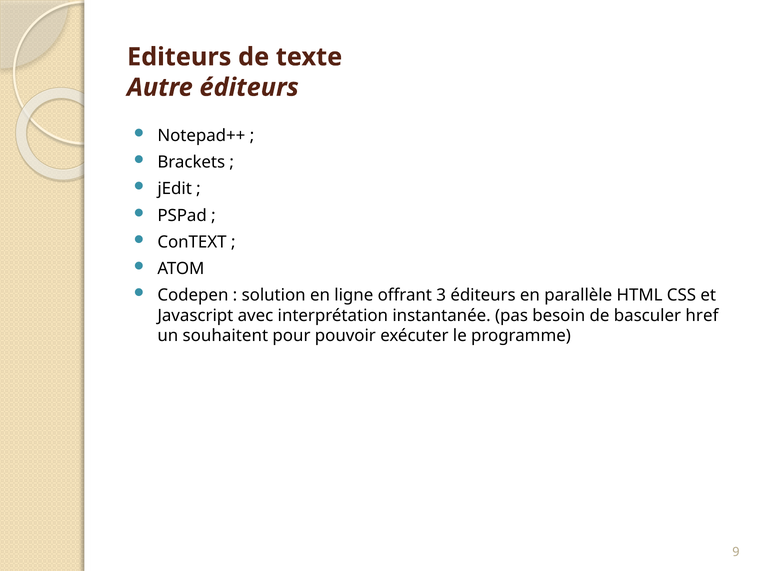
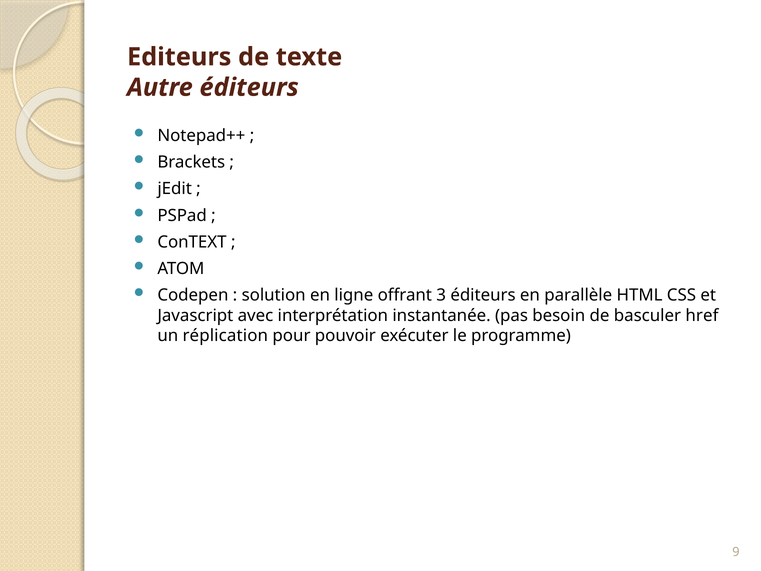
souhaitent: souhaitent -> réplication
